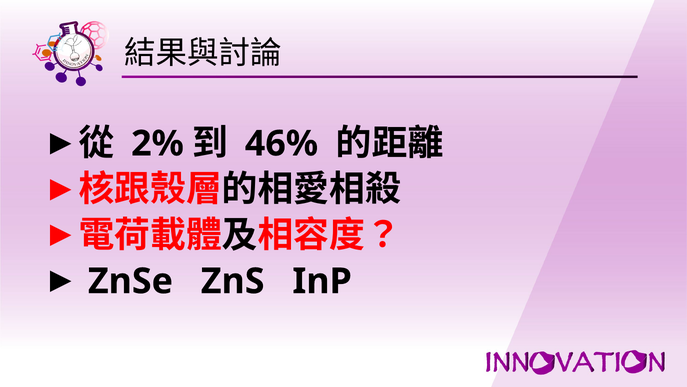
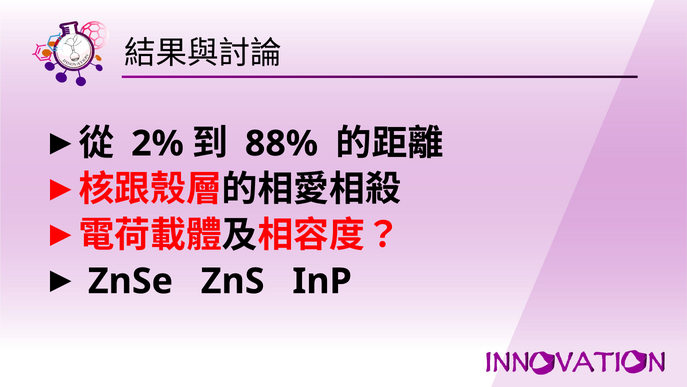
46%: 46% -> 88%
